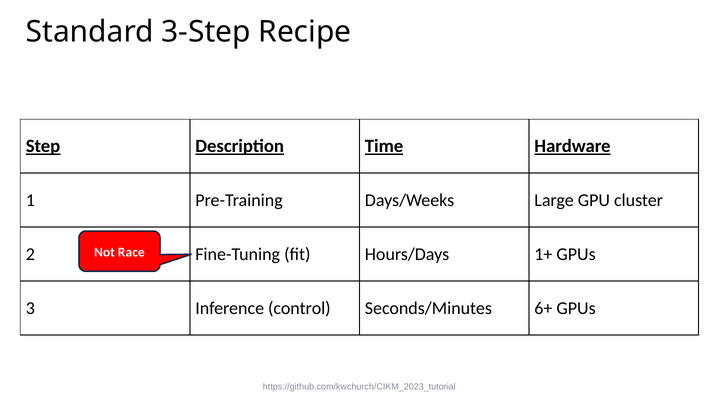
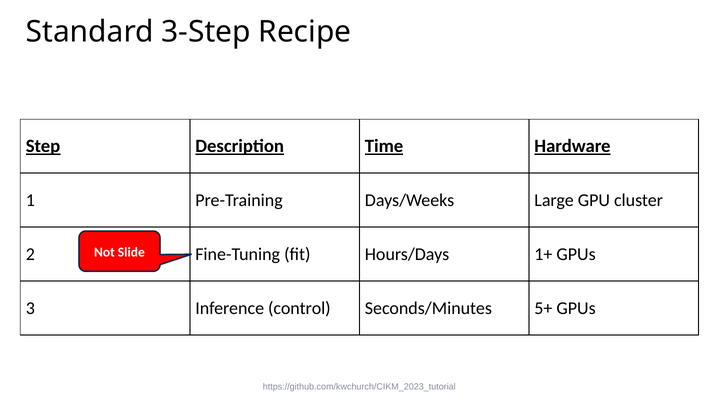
Race: Race -> Slide
6+: 6+ -> 5+
